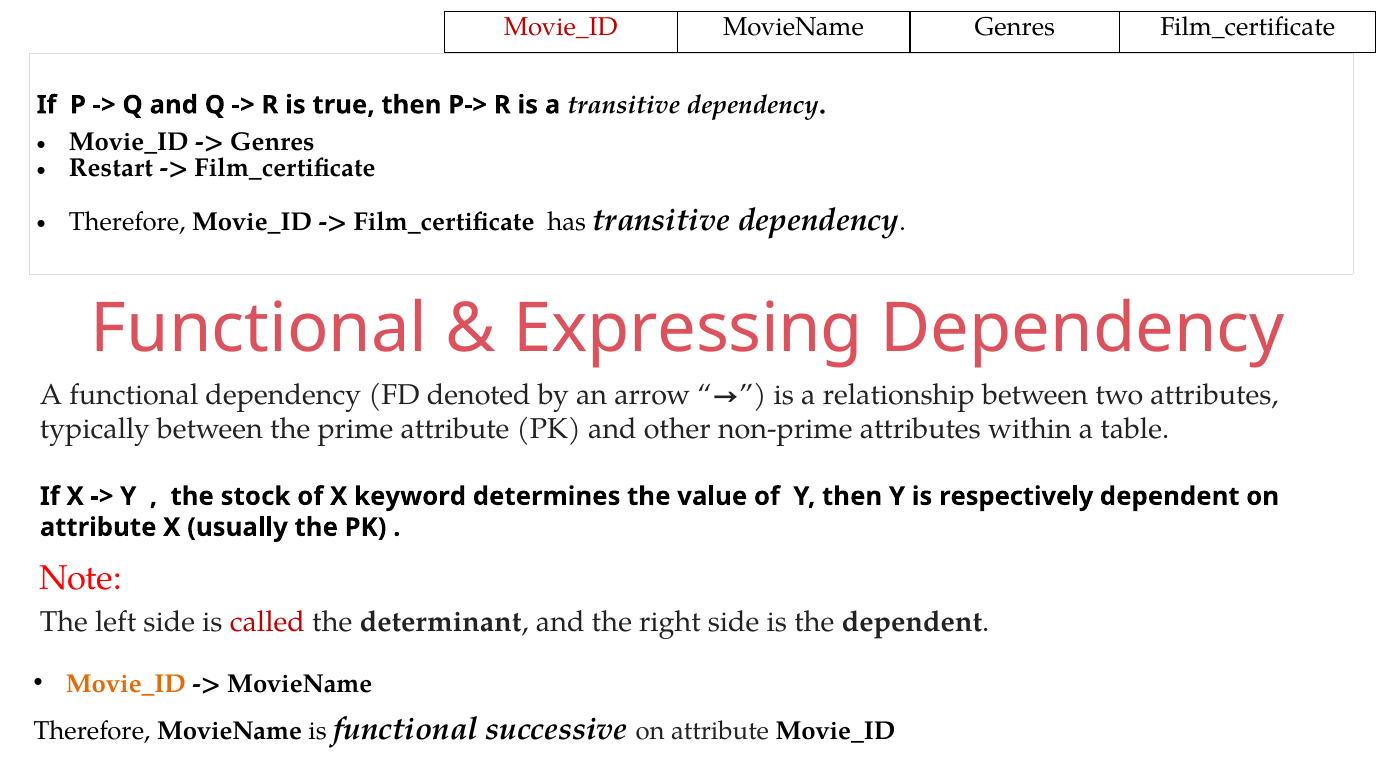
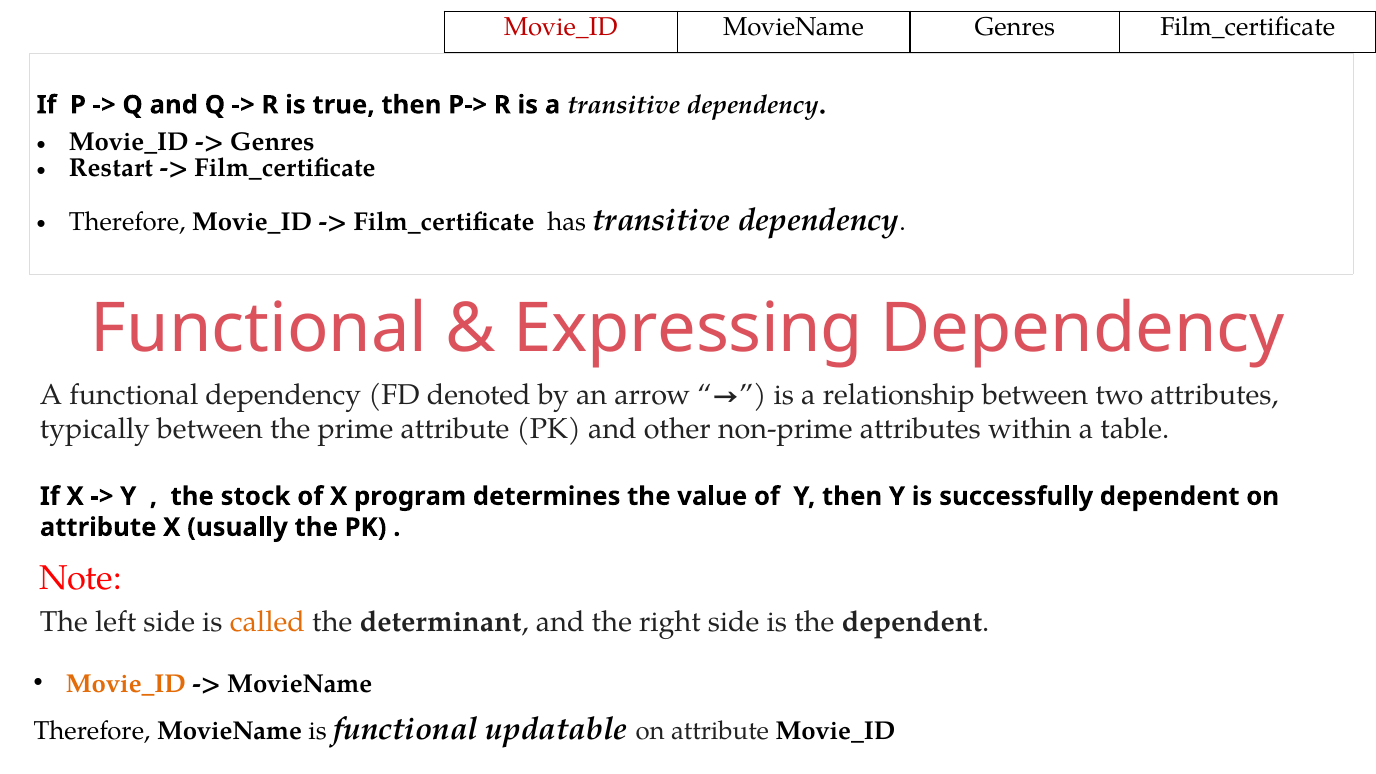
keyword: keyword -> program
respectively: respectively -> successfully
called colour: red -> orange
successive: successive -> updatable
